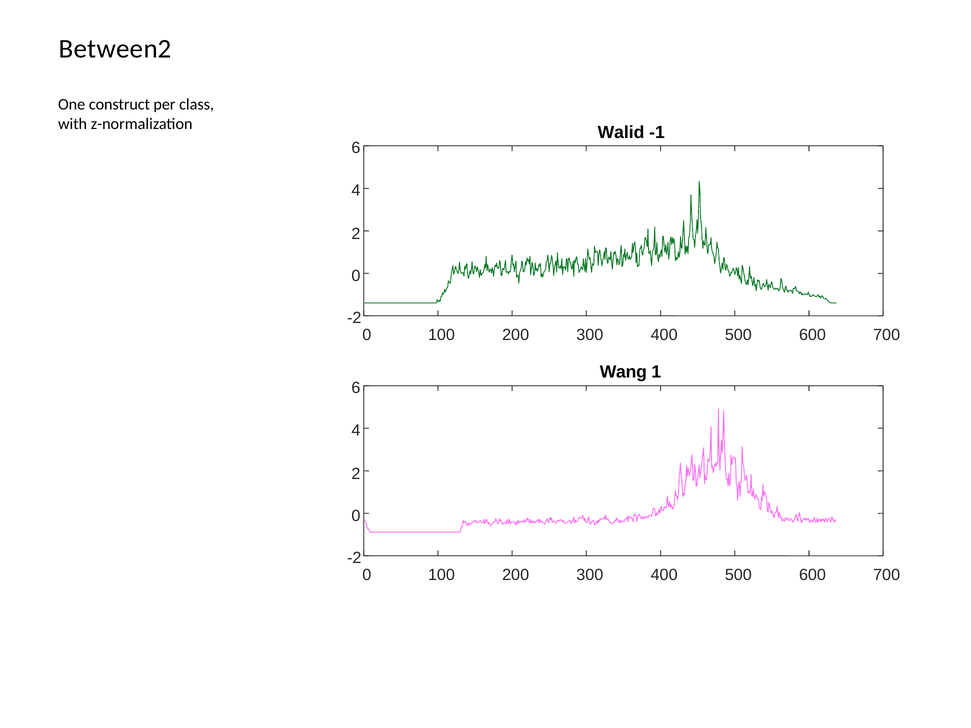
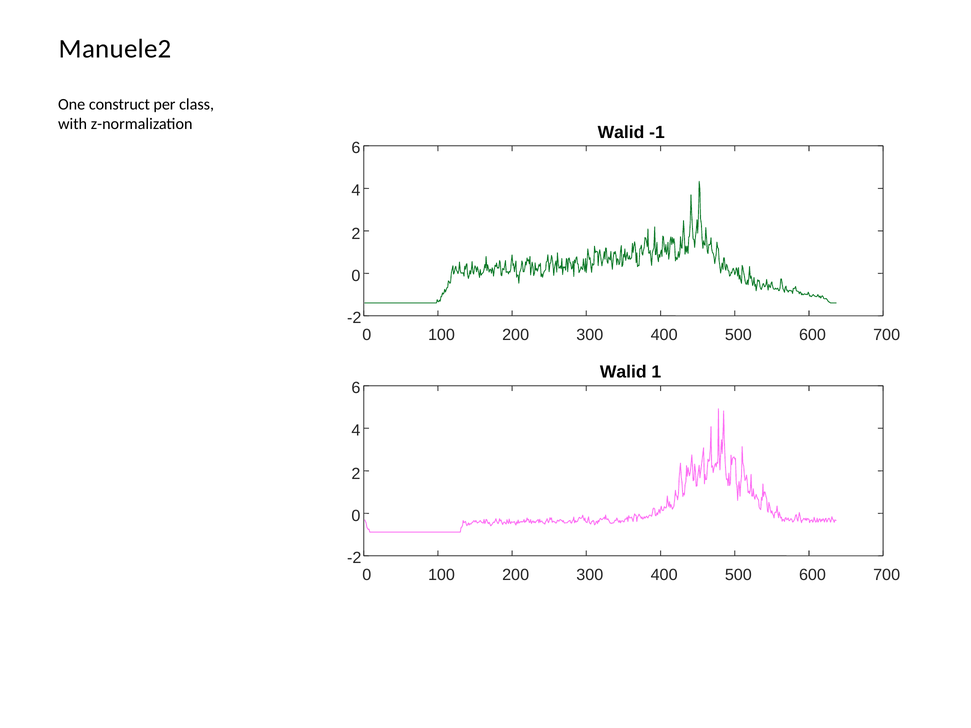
Between2: Between2 -> Manuele2
Wang at (623, 372): Wang -> Walid
